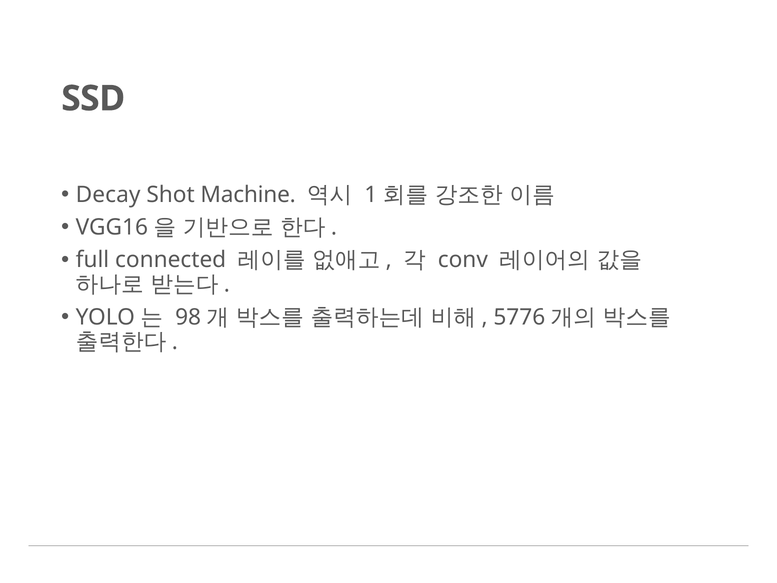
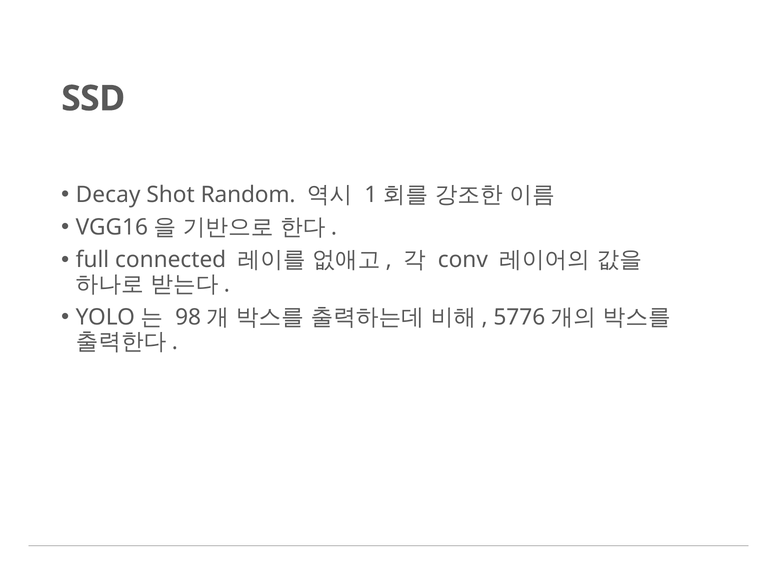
Machine: Machine -> Random
